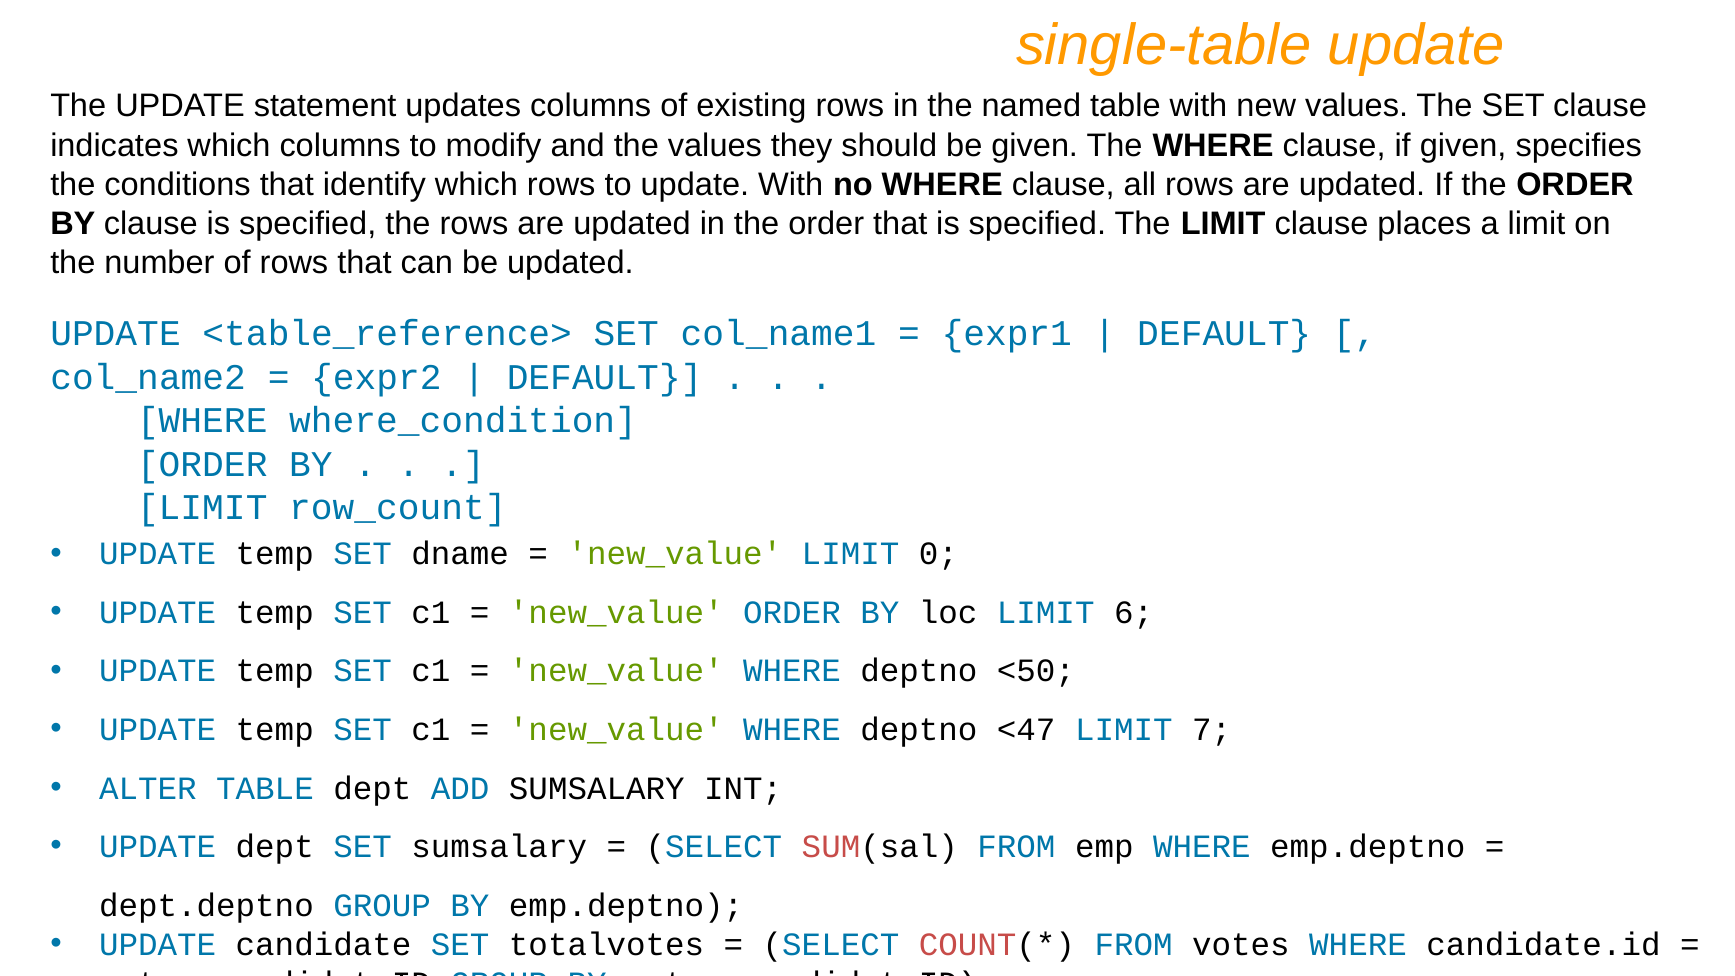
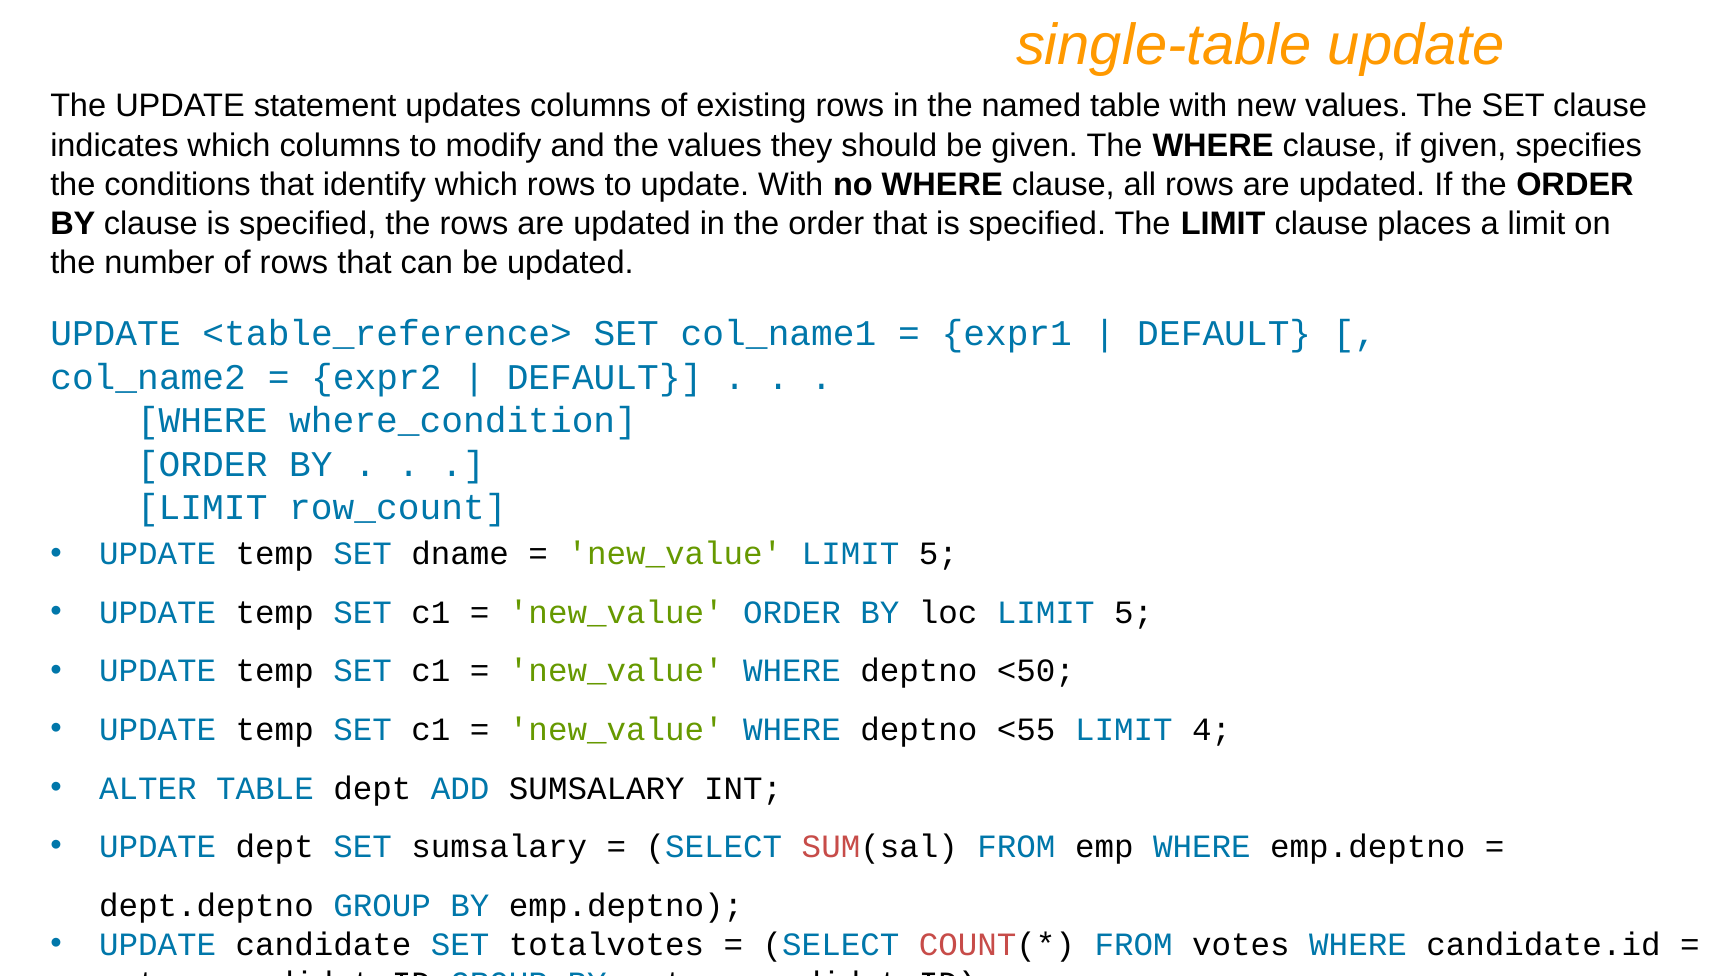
new_value LIMIT 0: 0 -> 5
loc LIMIT 6: 6 -> 5
<47: <47 -> <55
7: 7 -> 4
